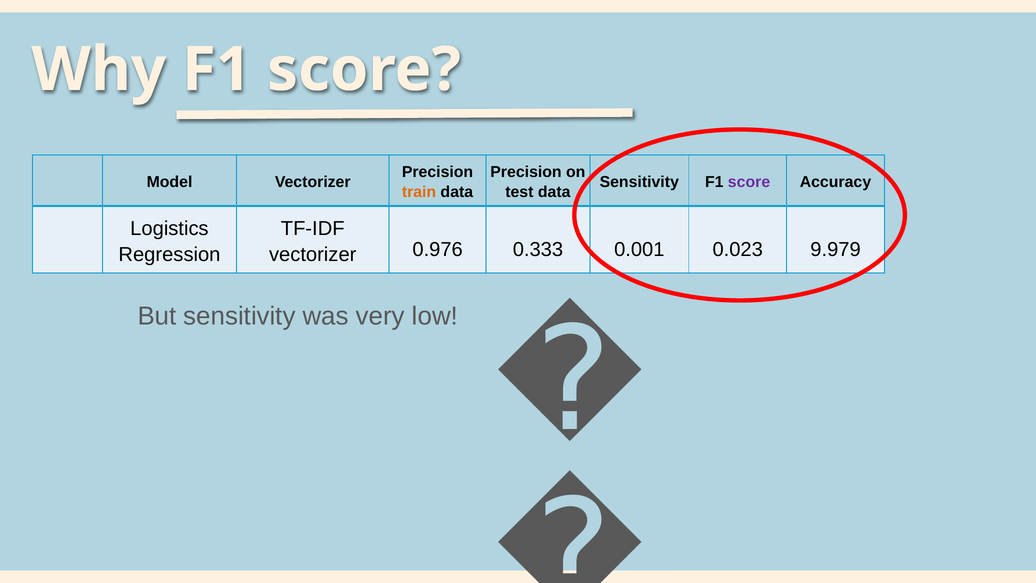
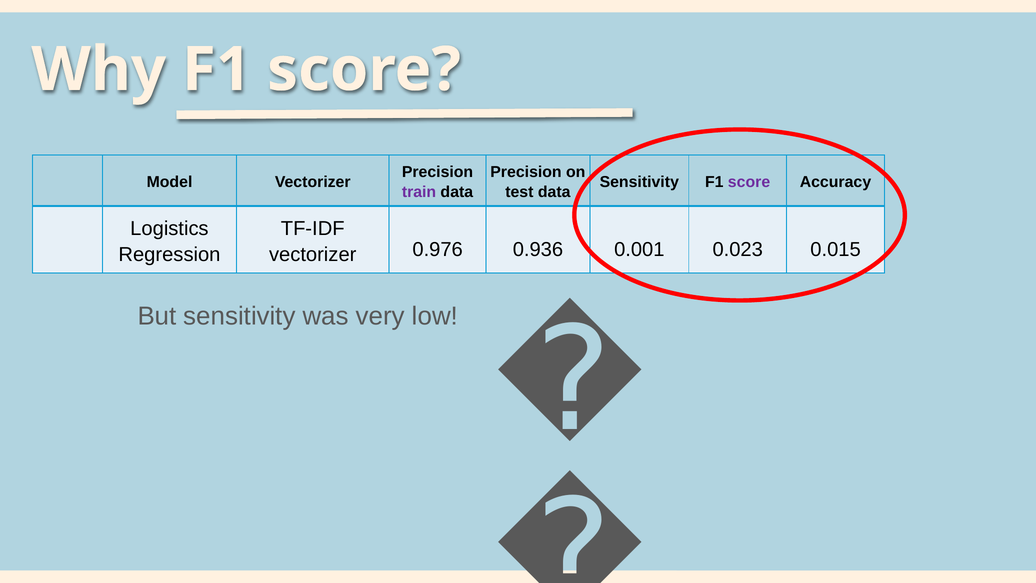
train colour: orange -> purple
0.333: 0.333 -> 0.936
9.979: 9.979 -> 0.015
